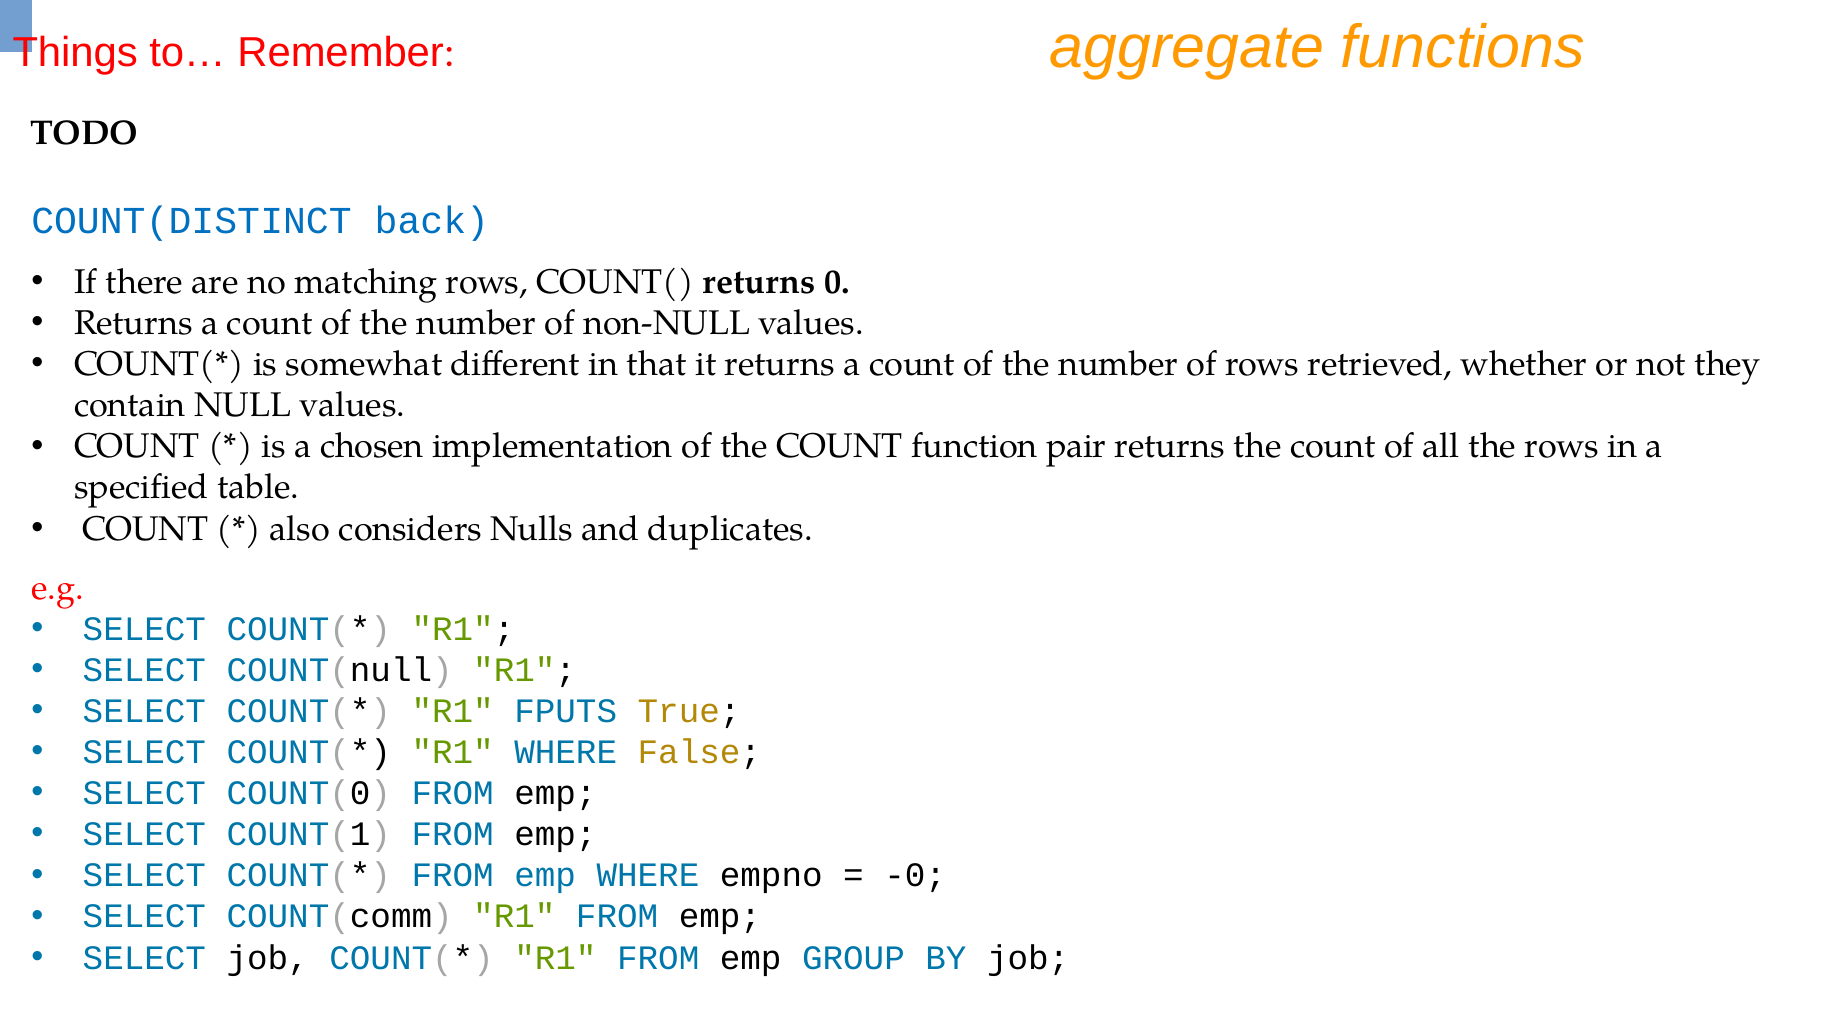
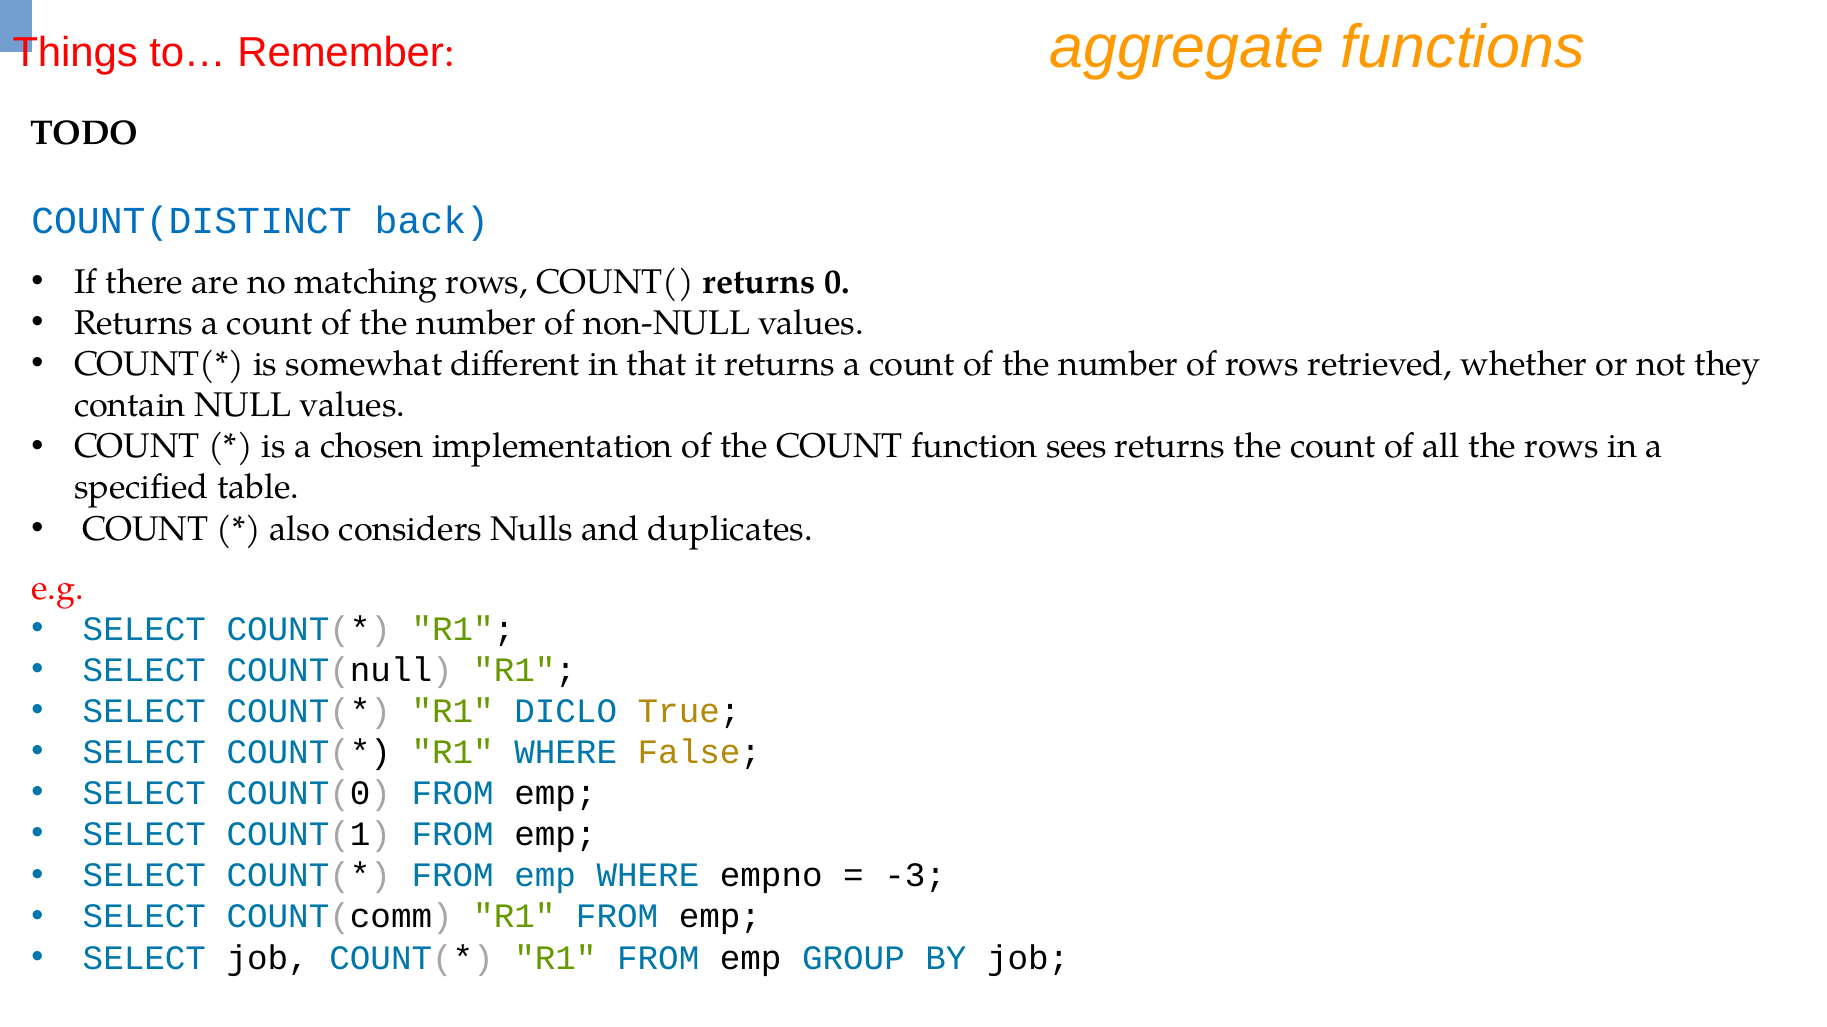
pair: pair -> sees
FPUTS: FPUTS -> DICLO
-0: -0 -> -3
